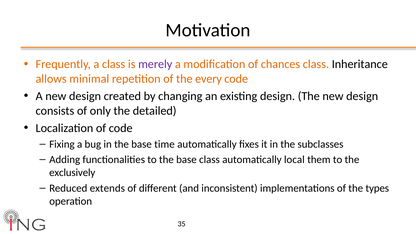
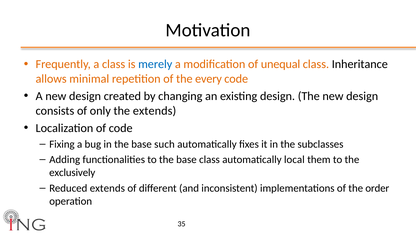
merely colour: purple -> blue
chances: chances -> unequal
the detailed: detailed -> extends
time: time -> such
types: types -> order
